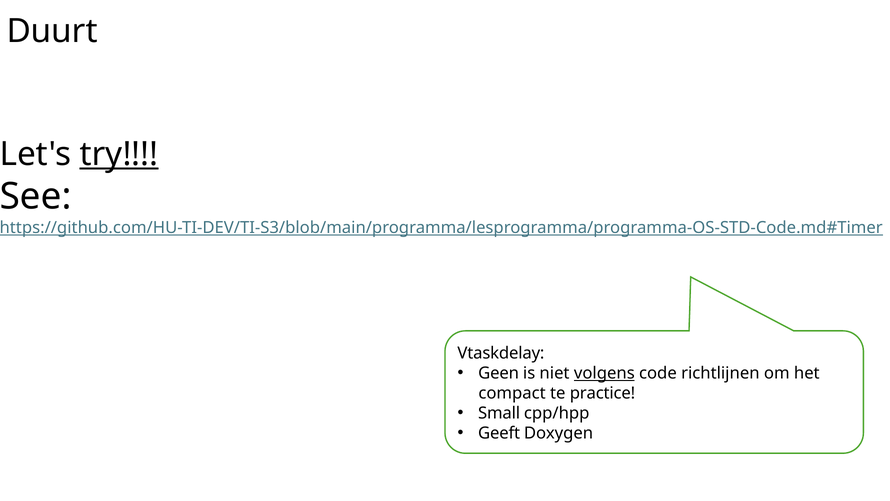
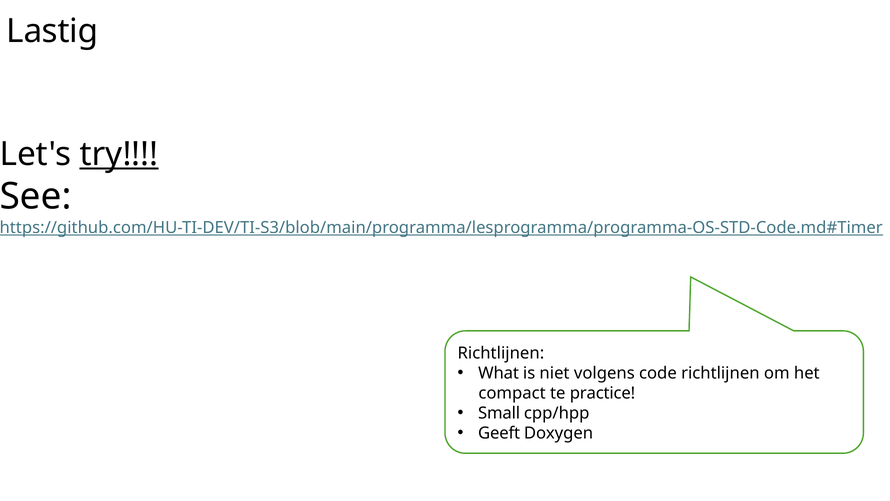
Duurt: Duurt -> Lastig
Vtaskdelay at (501, 353): Vtaskdelay -> Richtlijnen
Geen: Geen -> What
volgens underline: present -> none
